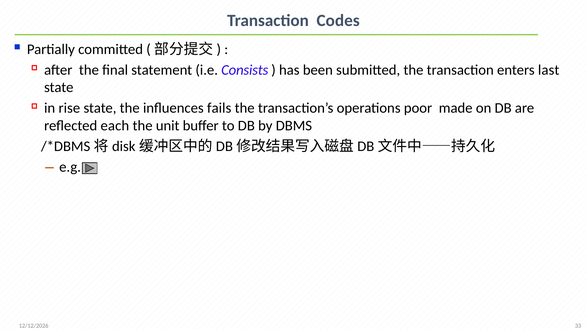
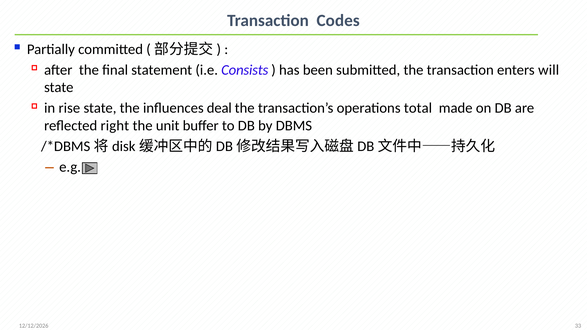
last: last -> will
fails: fails -> deal
poor: poor -> total
each: each -> right
